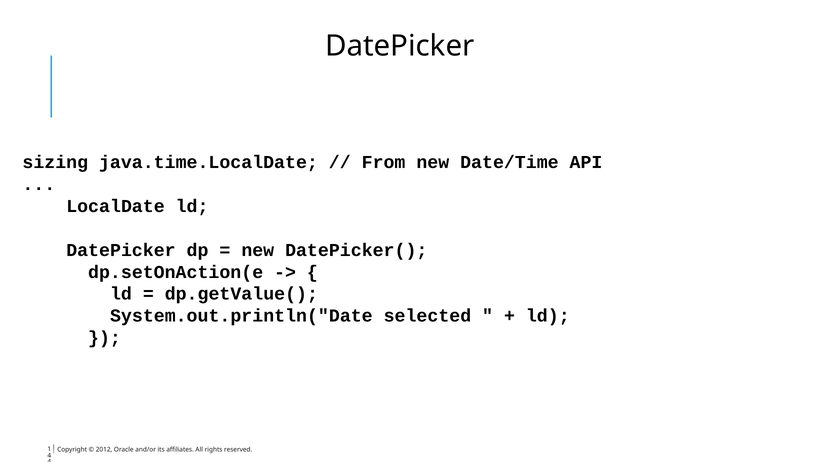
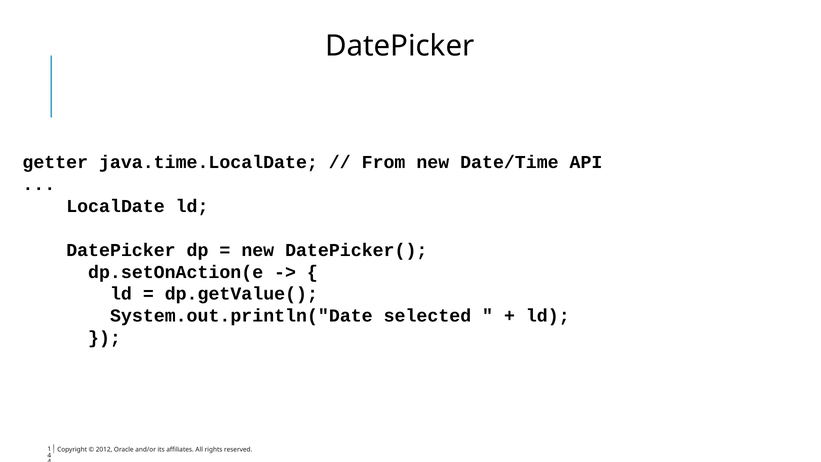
sizing: sizing -> getter
